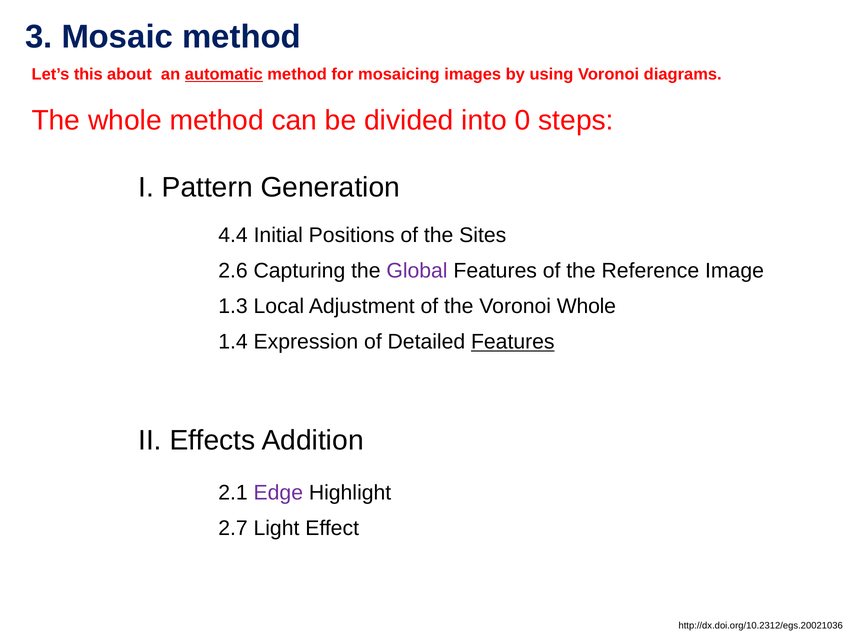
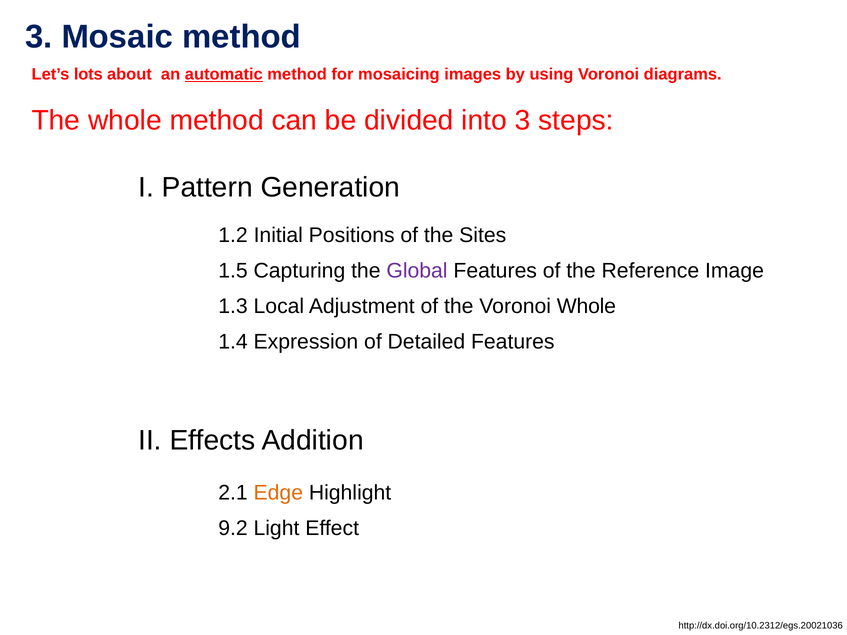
this: this -> lots
into 0: 0 -> 3
4.4: 4.4 -> 1.2
2.6: 2.6 -> 1.5
Features at (513, 342) underline: present -> none
Edge colour: purple -> orange
2.7: 2.7 -> 9.2
